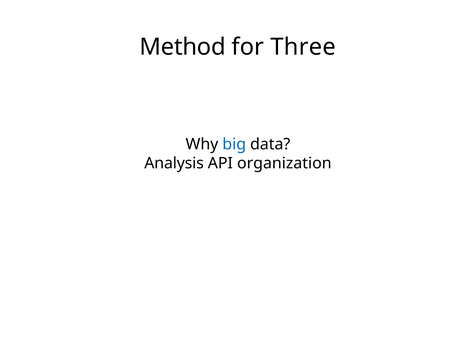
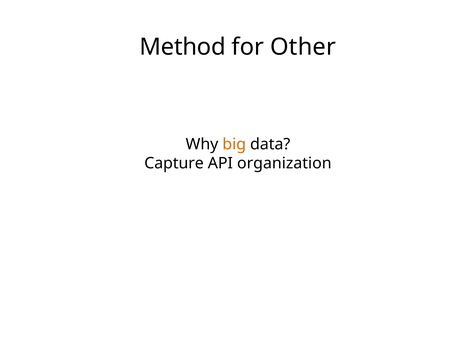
Three: Three -> Other
big colour: blue -> orange
Analysis: Analysis -> Capture
